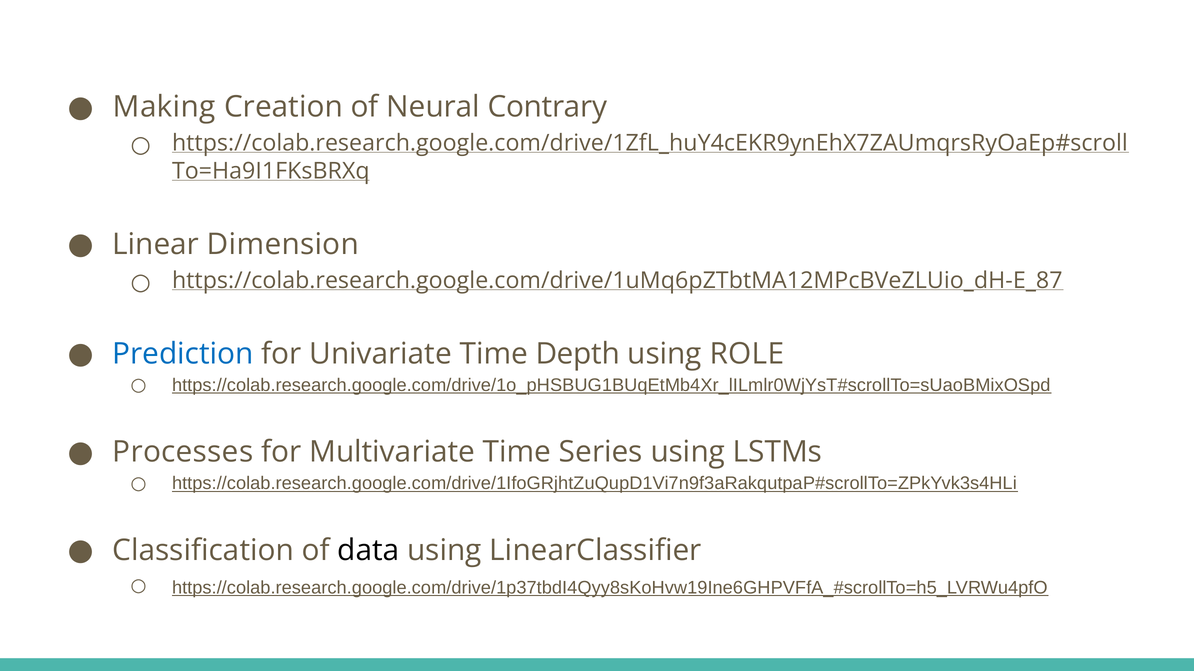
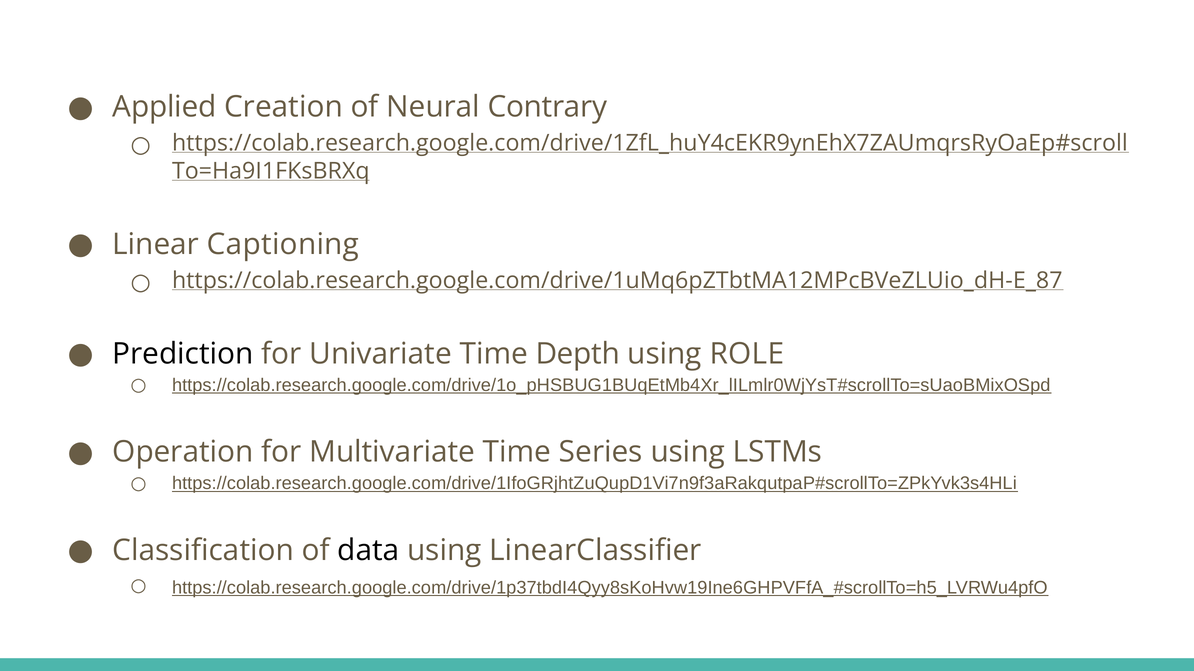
Making: Making -> Applied
Dimension: Dimension -> Captioning
Prediction colour: blue -> black
Processes: Processes -> Operation
